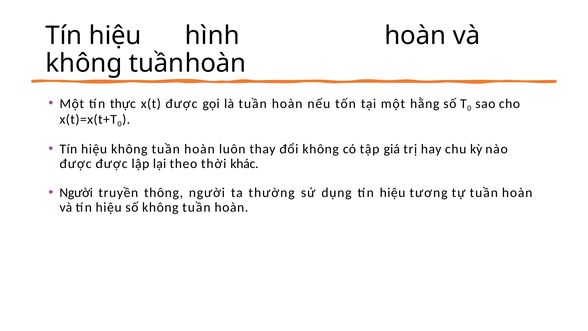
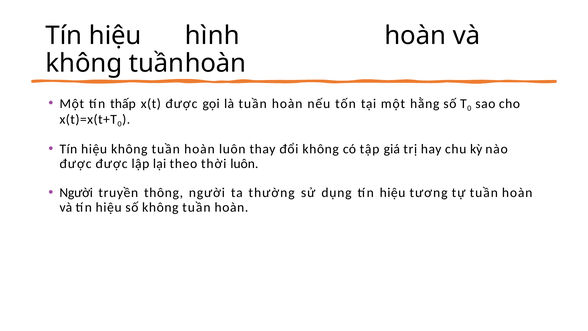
thực: thực -> thấp
thời khác: khác -> luôn
